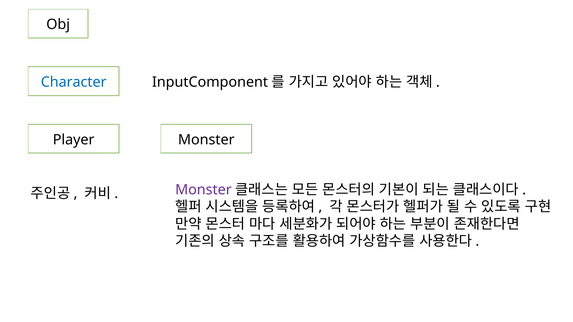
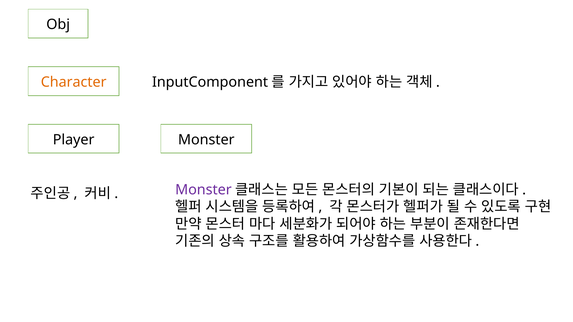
Character colour: blue -> orange
